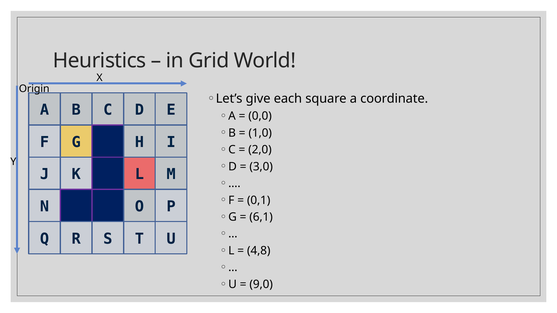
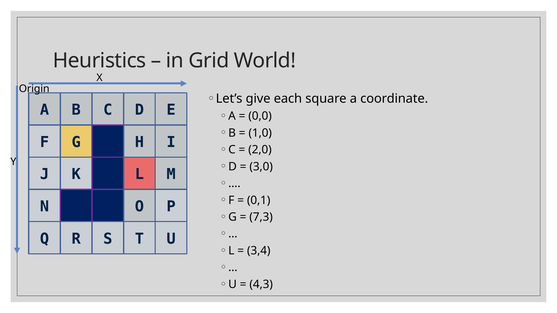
6,1: 6,1 -> 7,3
4,8: 4,8 -> 3,4
9,0: 9,0 -> 4,3
